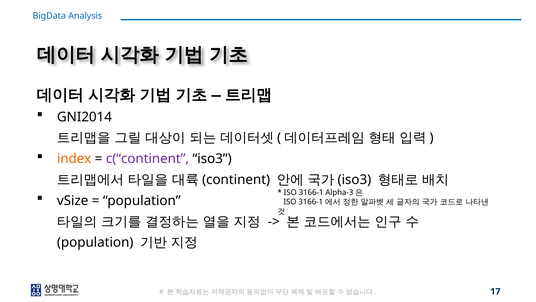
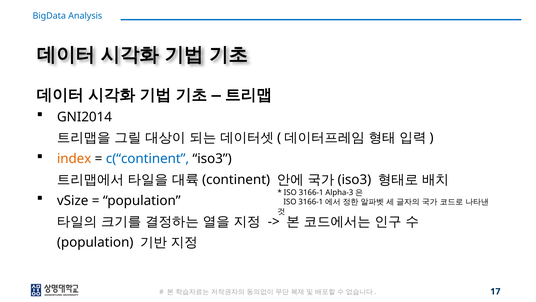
c(“continent colour: purple -> blue
